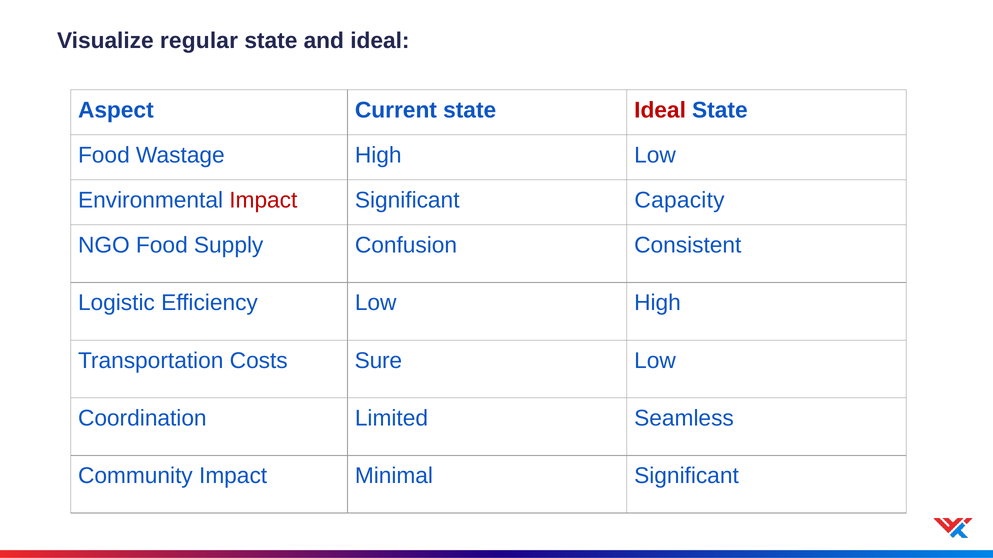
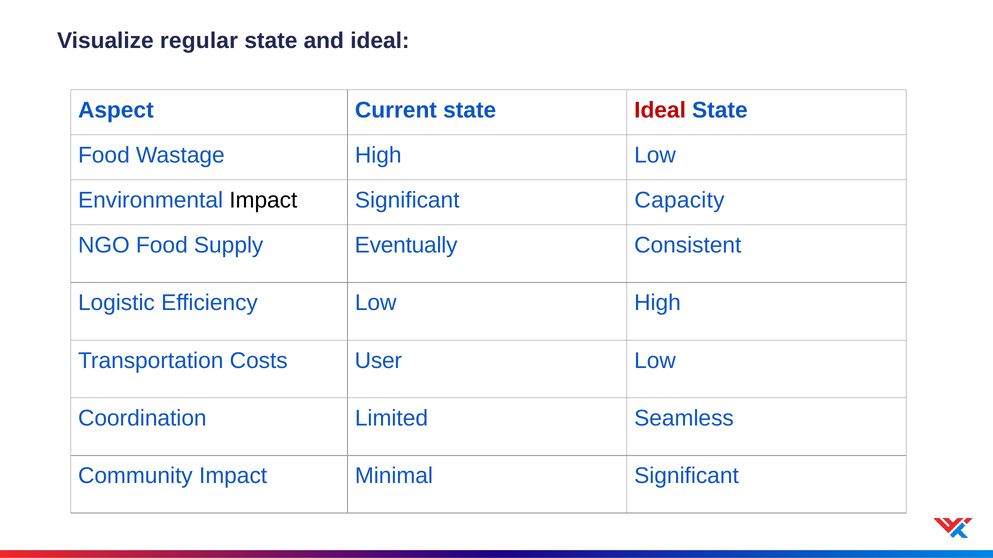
Impact at (263, 201) colour: red -> black
Confusion: Confusion -> Eventually
Sure: Sure -> User
